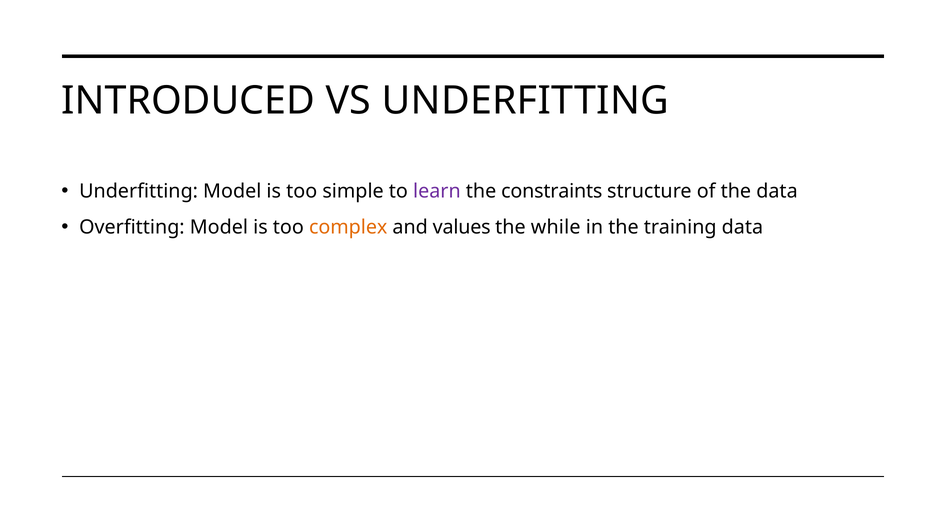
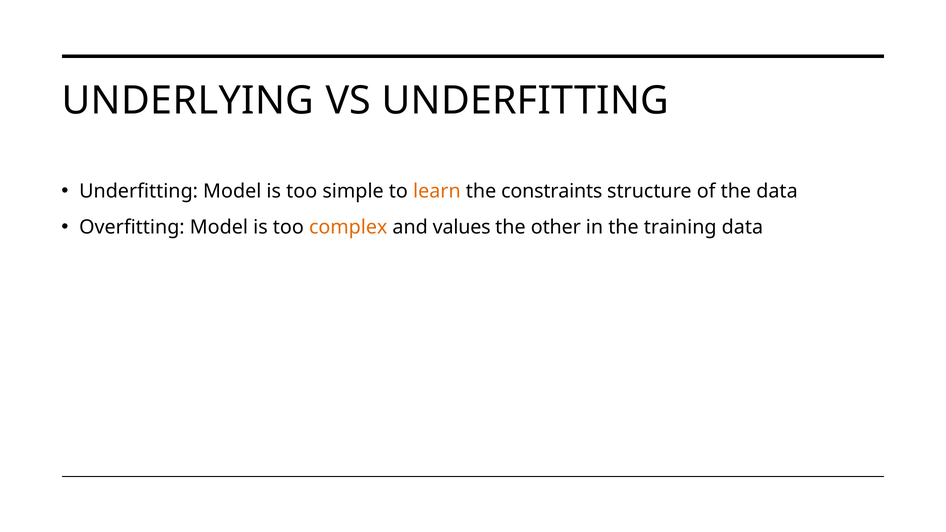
INTRODUCED: INTRODUCED -> UNDERLYING
learn colour: purple -> orange
while: while -> other
